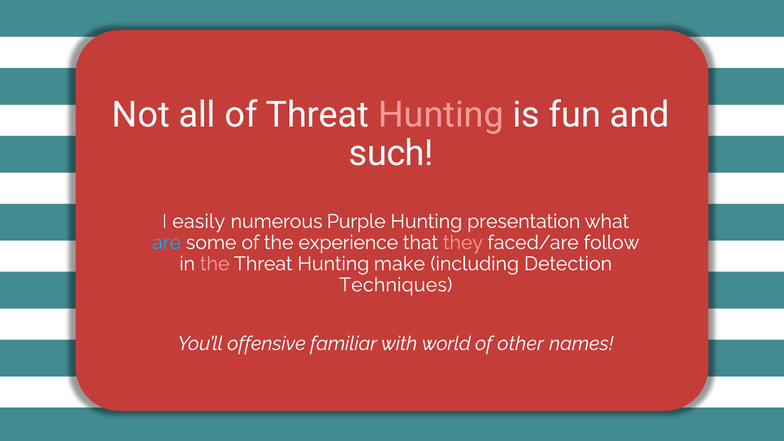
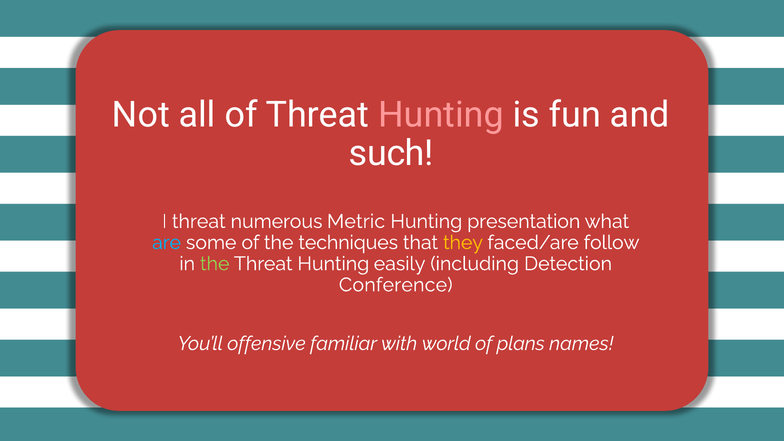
I easily: easily -> threat
Purple: Purple -> Metric
experience: experience -> techniques
they colour: pink -> yellow
the at (215, 264) colour: pink -> light green
make: make -> easily
Techniques: Techniques -> Conference
other: other -> plans
